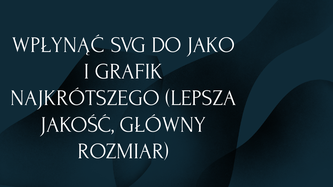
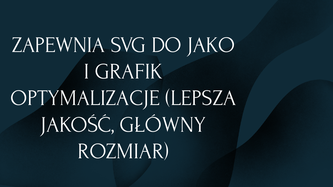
WPŁYNĄĆ: WPŁYNĄĆ -> ZAPEWNIA
NAJKRÓTSZEGO: NAJKRÓTSZEGO -> OPTYMALIZACJE
